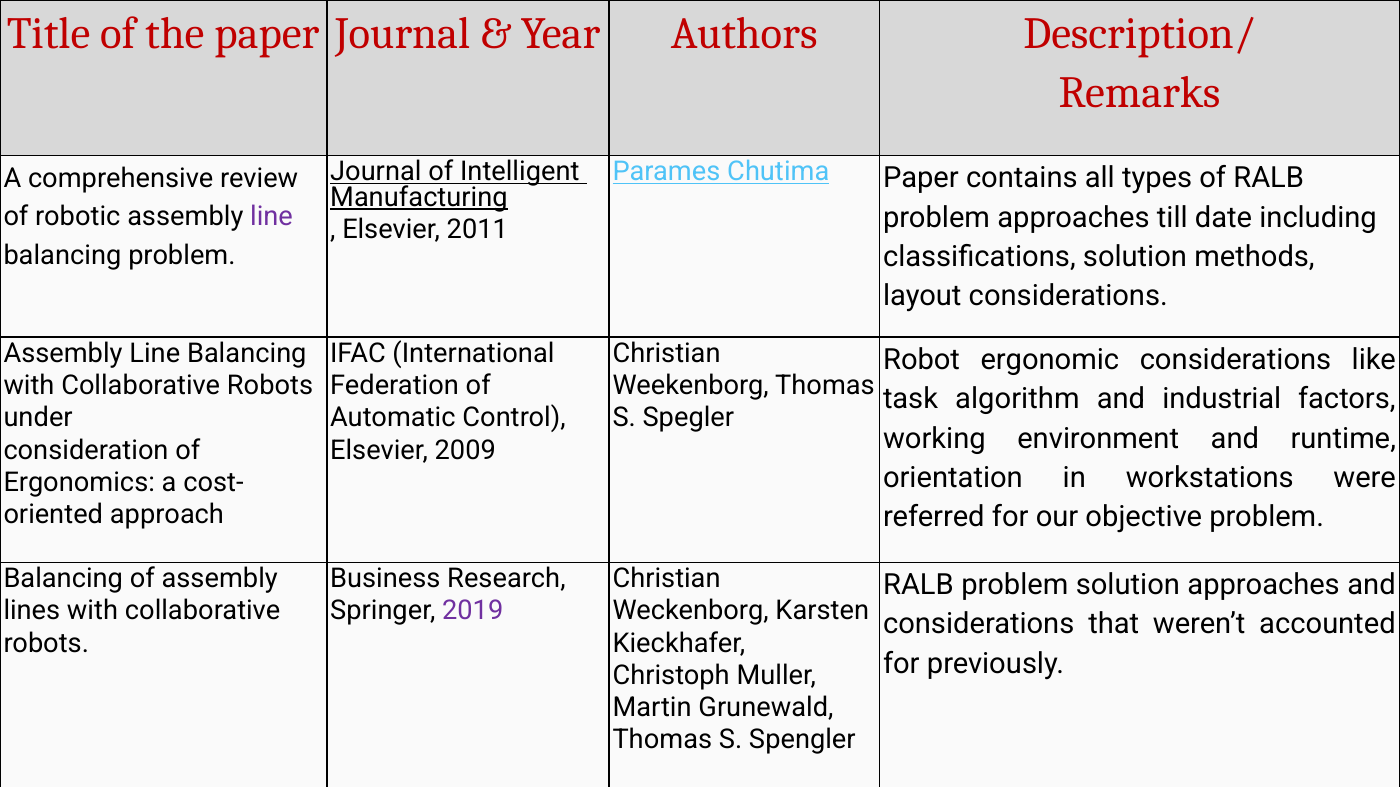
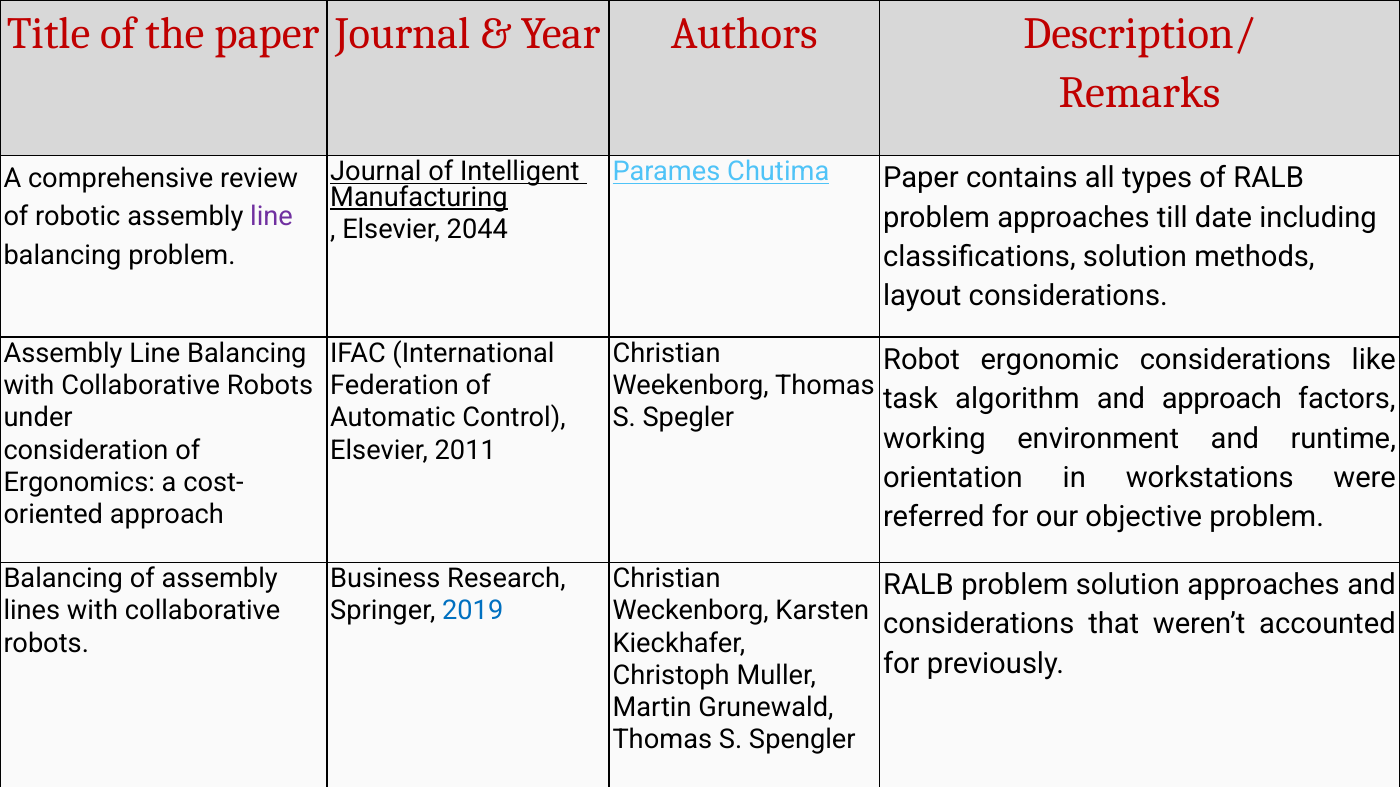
2011: 2011 -> 2044
and industrial: industrial -> approach
2009: 2009 -> 2011
2019 colour: purple -> blue
